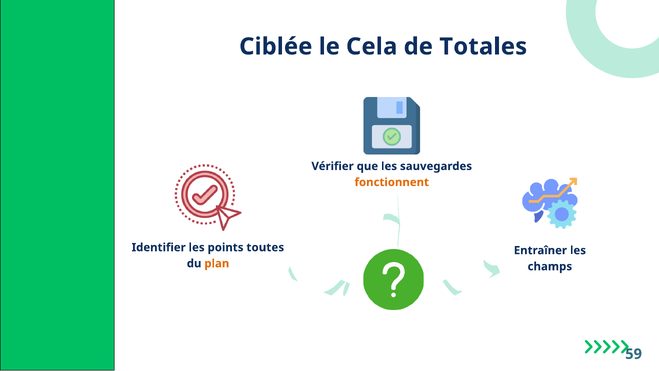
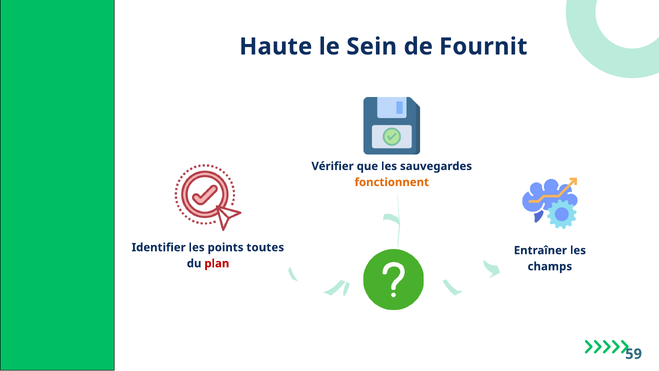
Ciblée: Ciblée -> Haute
Cela: Cela -> Sein
Totales: Totales -> Fournit
plan colour: orange -> red
